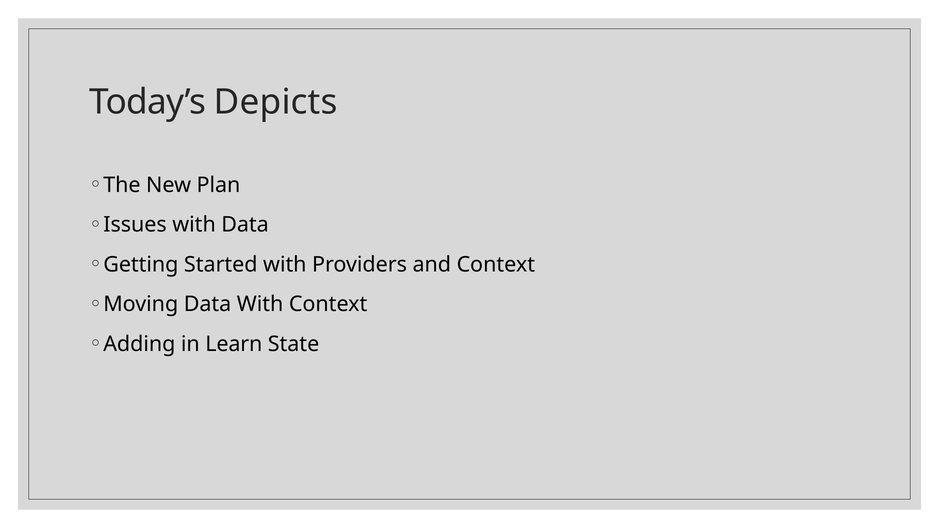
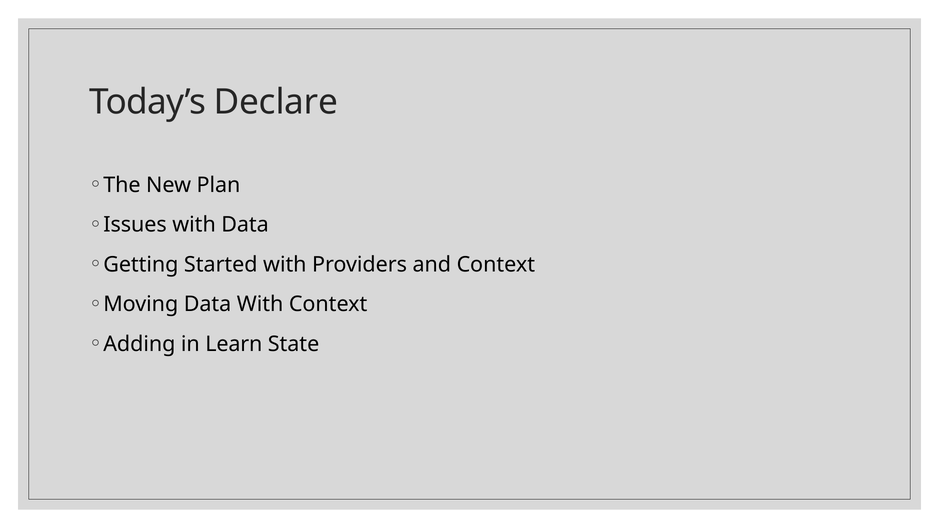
Depicts: Depicts -> Declare
